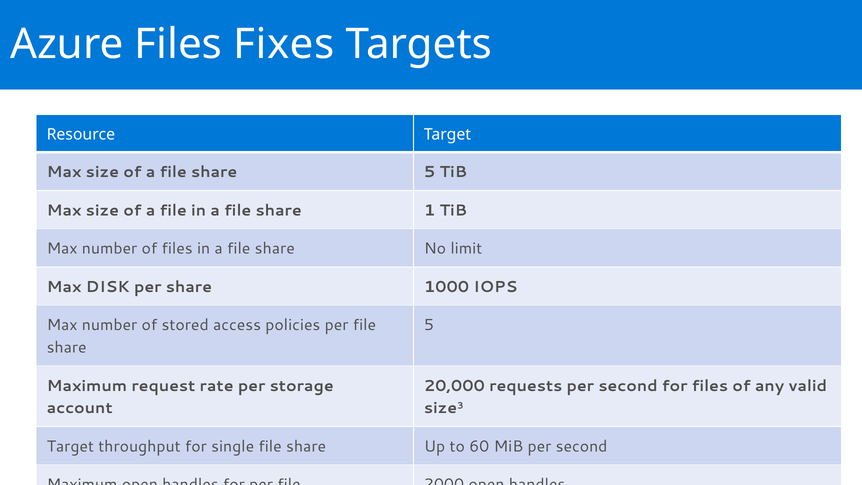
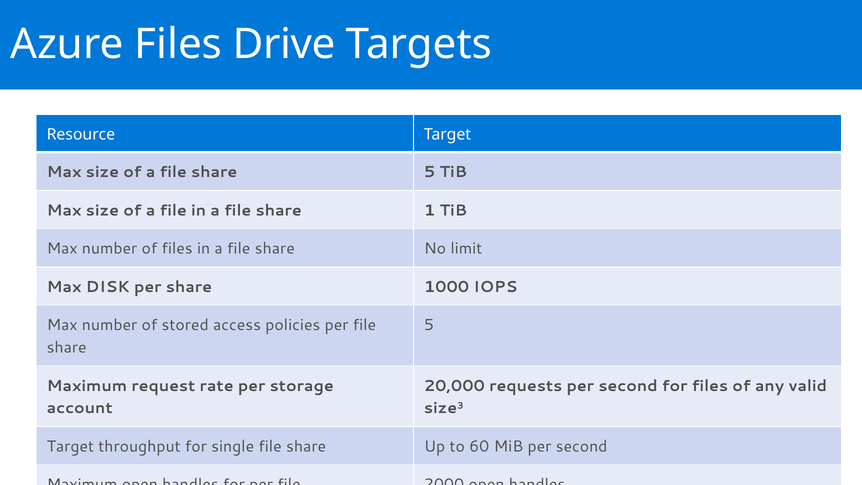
Fixes: Fixes -> Drive
